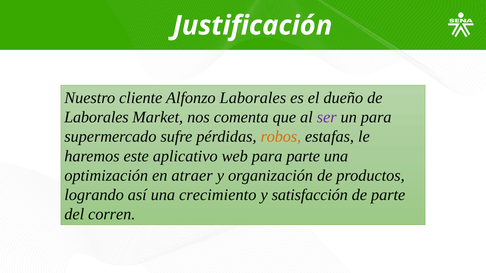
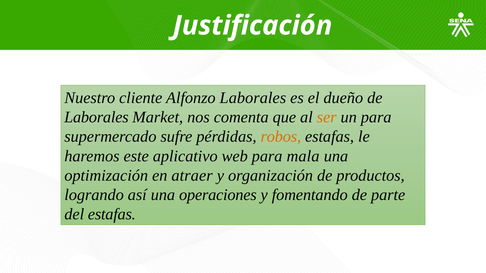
ser colour: purple -> orange
para parte: parte -> mala
crecimiento: crecimiento -> operaciones
satisfacción: satisfacción -> fomentando
del corren: corren -> estafas
